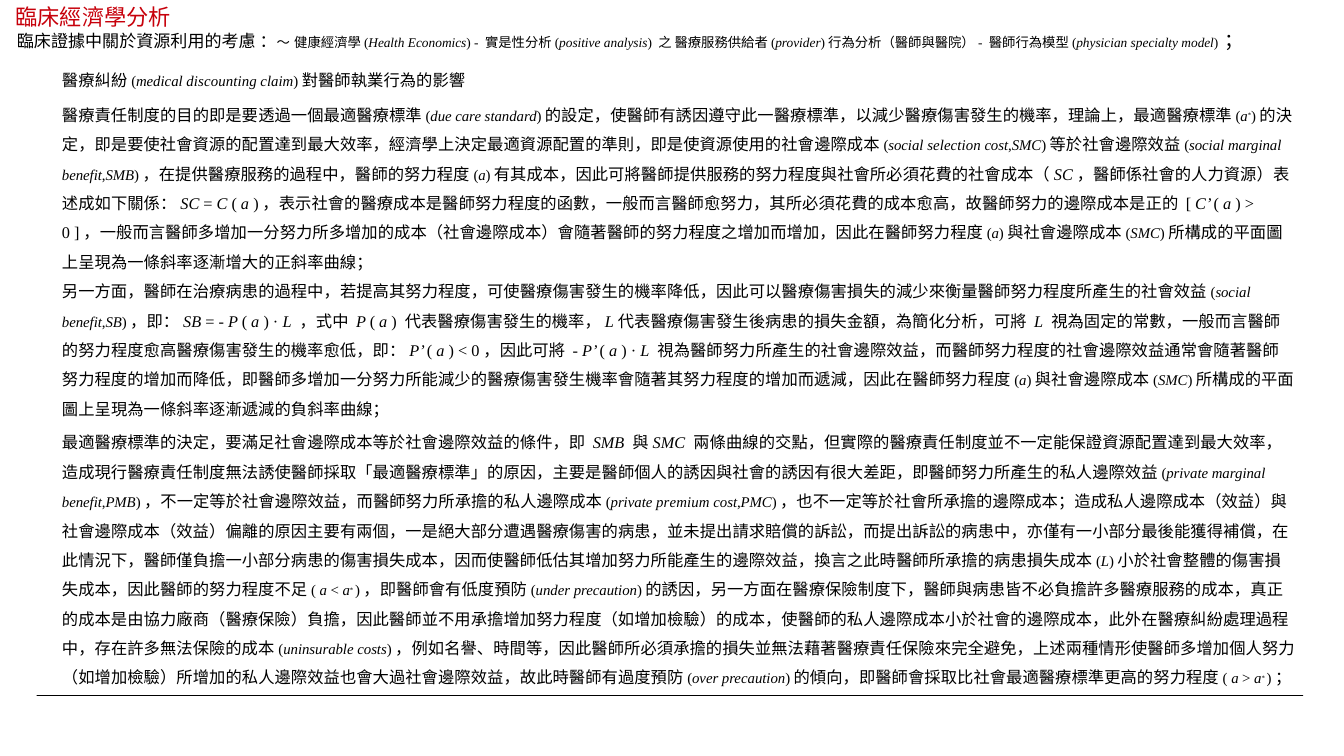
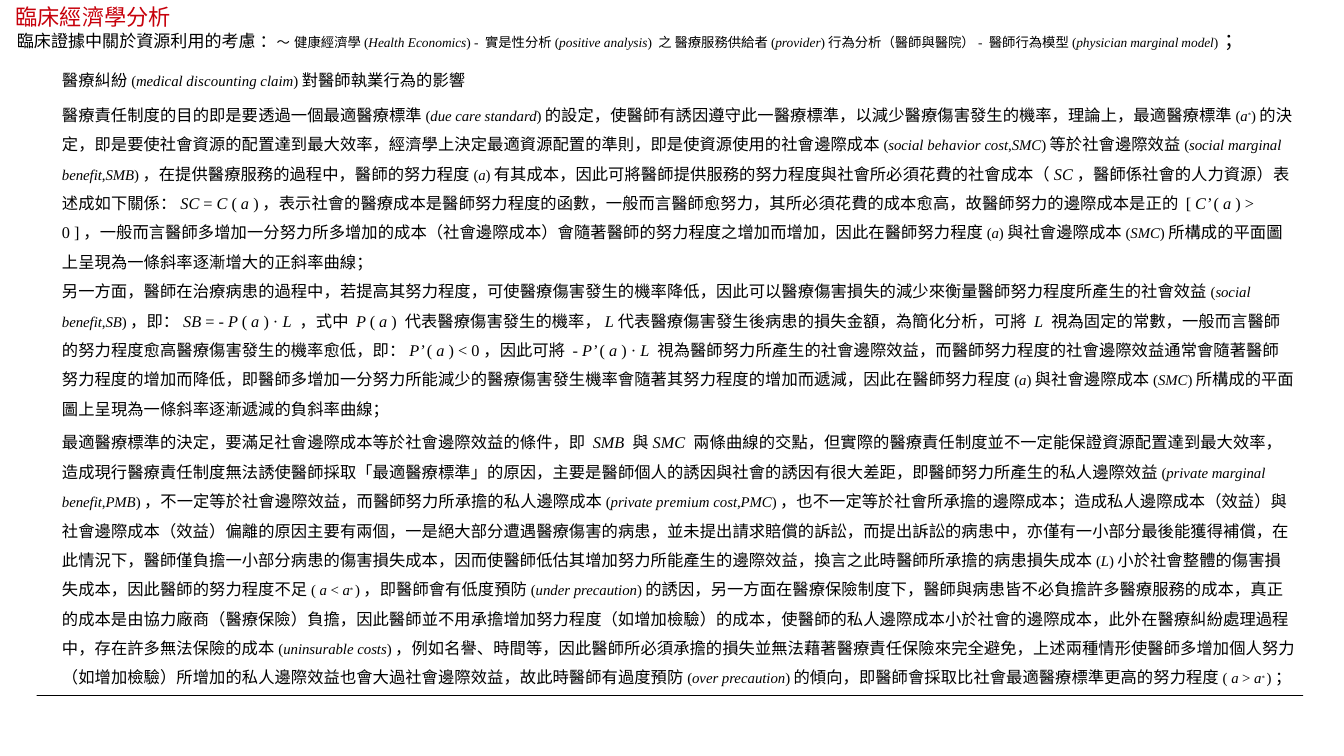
specialty at (1154, 43): specialty -> marginal
selection: selection -> behavior
